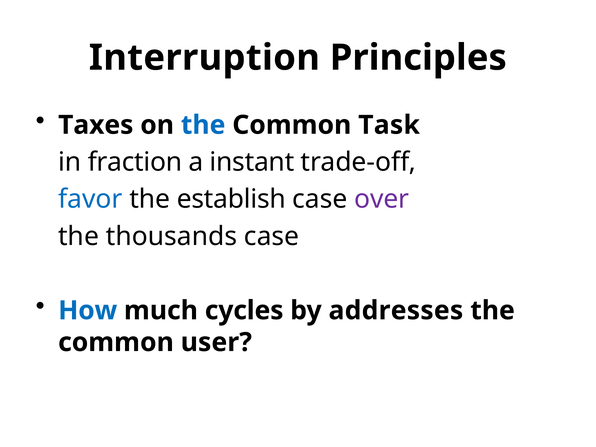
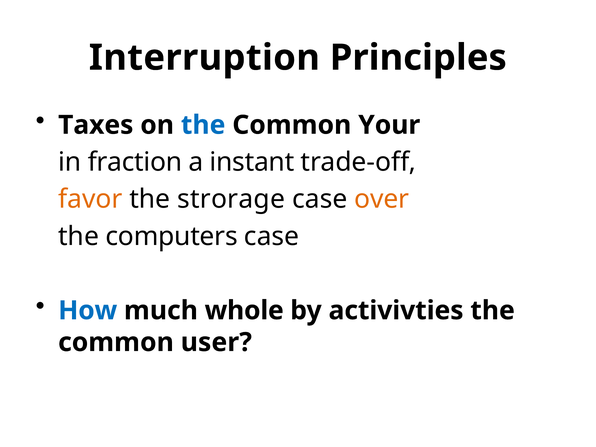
Task: Task -> Your
favor colour: blue -> orange
establish: establish -> strorage
over colour: purple -> orange
thousands: thousands -> computers
cycles: cycles -> whole
addresses: addresses -> activivties
